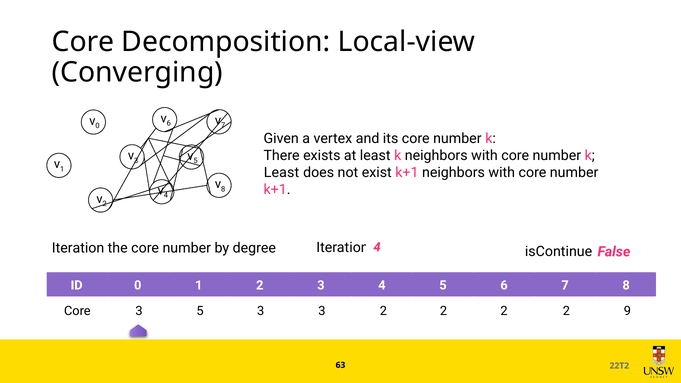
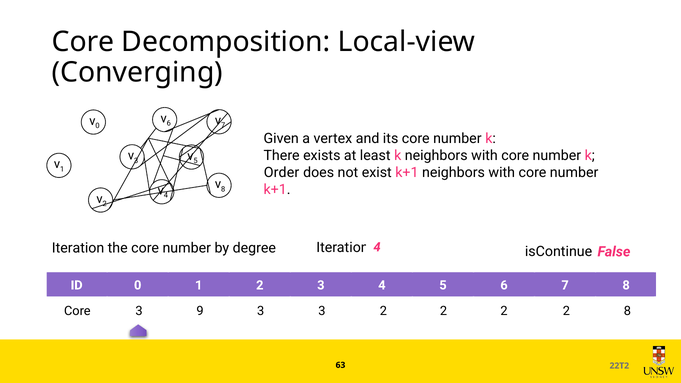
Least at (282, 173): Least -> Order
Core 3 5: 5 -> 9
2 9: 9 -> 8
